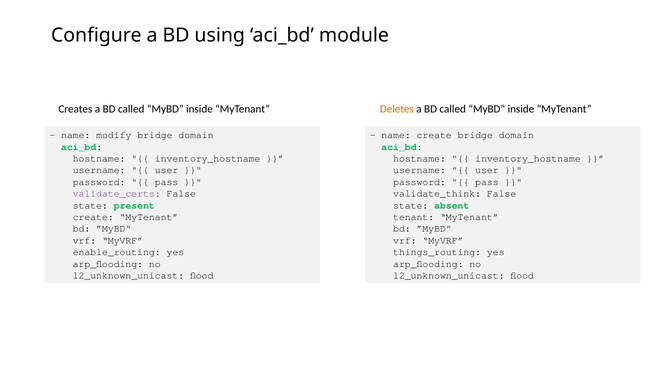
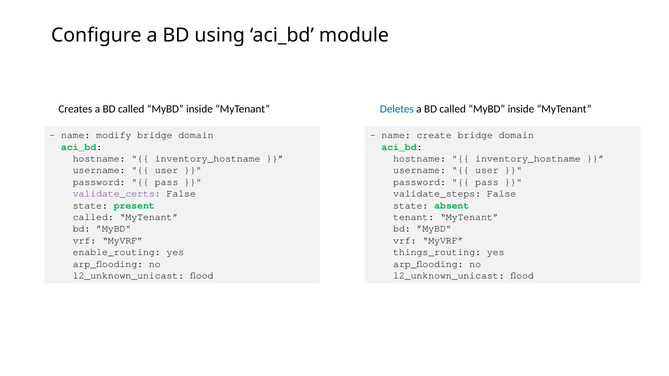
Deletes colour: orange -> blue
validate_think: validate_think -> validate_steps
create at (93, 217): create -> called
